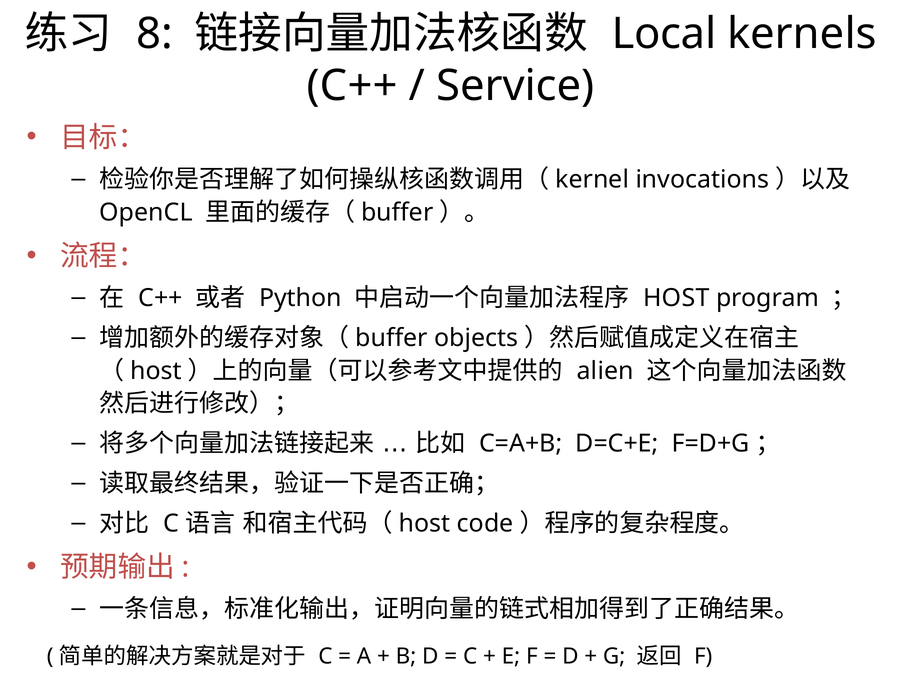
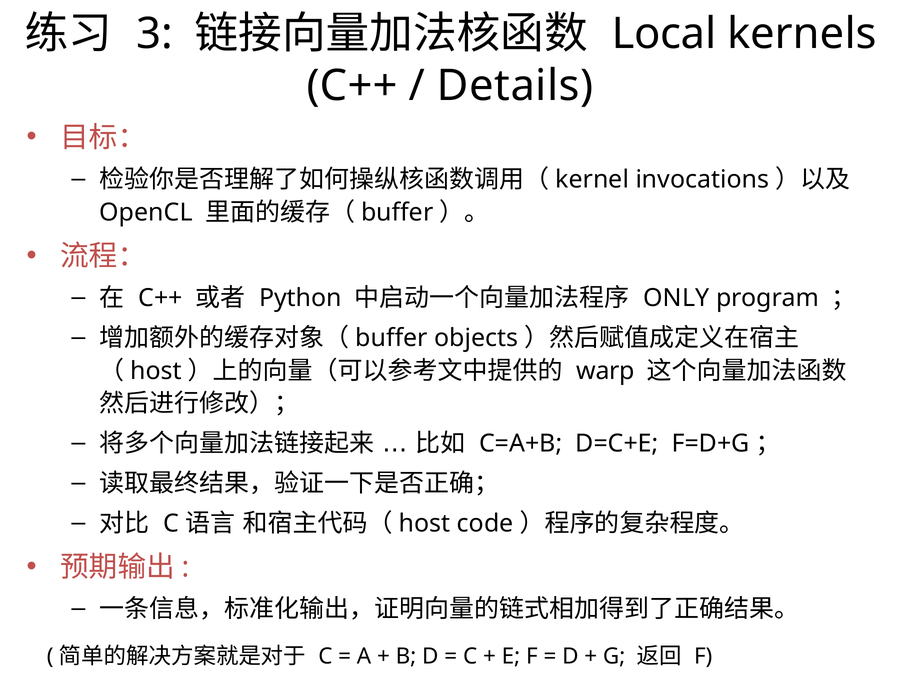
8: 8 -> 3
Service: Service -> Details
HOST at (676, 298): HOST -> ONLY
alien: alien -> warp
